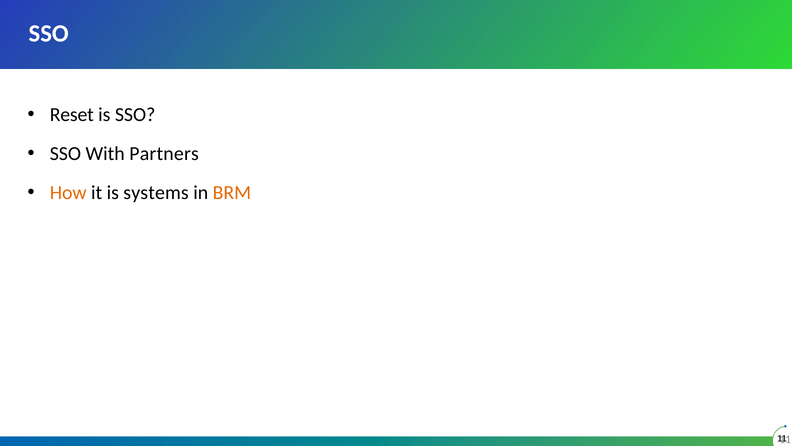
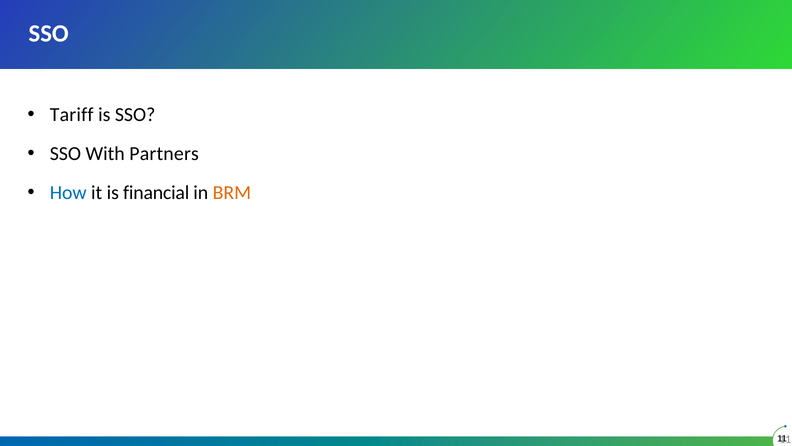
Reset: Reset -> Tariff
How colour: orange -> blue
systems: systems -> financial
